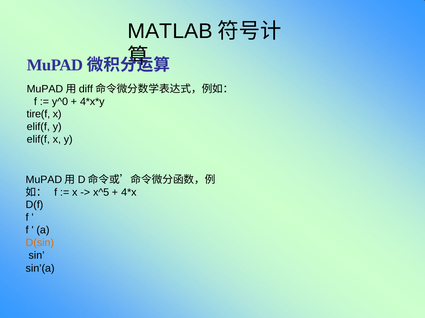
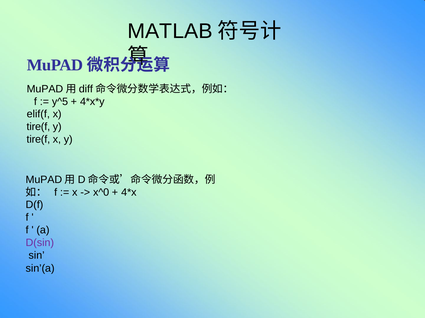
y^0: y^0 -> y^5
tire(f: tire(f -> elif(f
elif(f at (38, 127): elif(f -> tire(f
elif(f at (38, 140): elif(f -> tire(f
x^5: x^5 -> x^0
D(sin colour: orange -> purple
